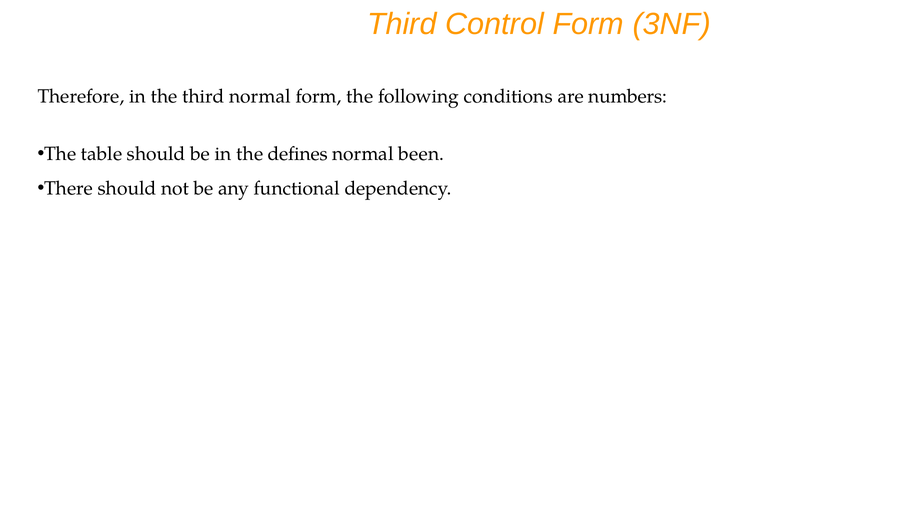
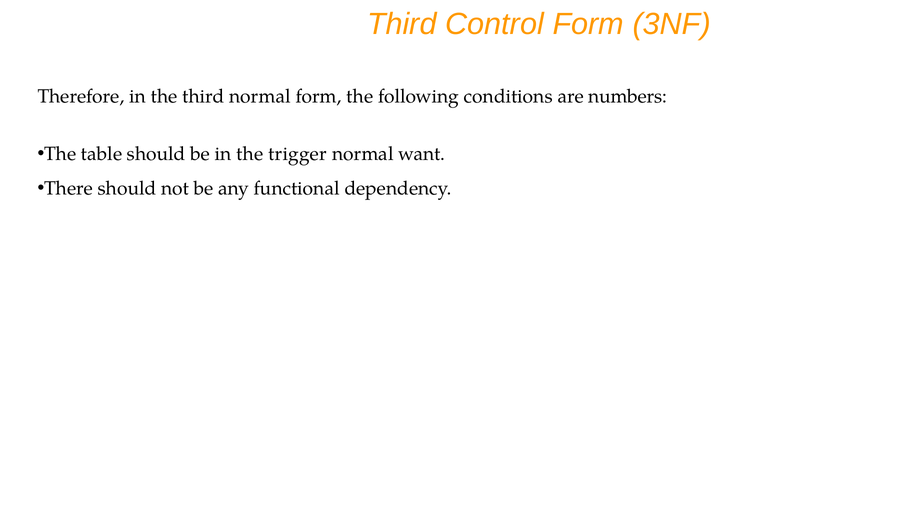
defines: defines -> trigger
been: been -> want
